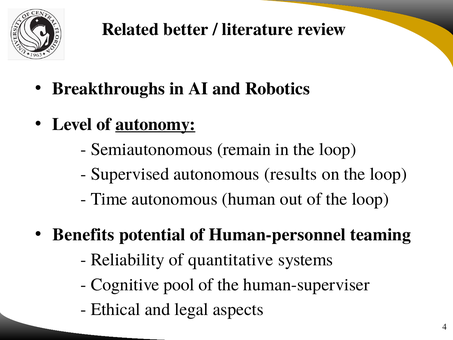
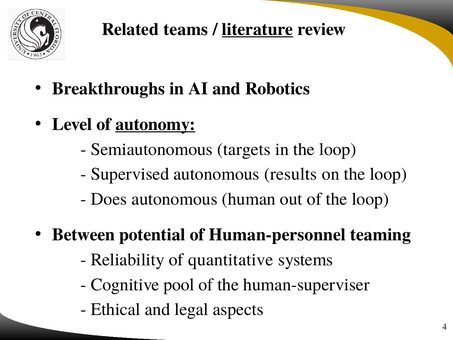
better: better -> teams
literature underline: none -> present
remain: remain -> targets
Time: Time -> Does
Benefits: Benefits -> Between
